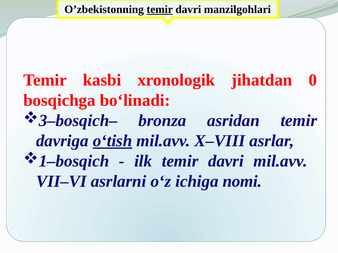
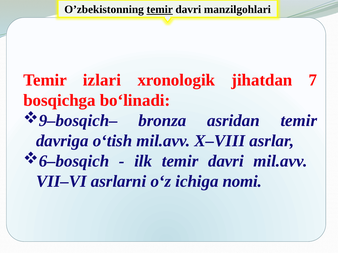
kasbi: kasbi -> izlari
0: 0 -> 7
3–bosqich–: 3–bosqich– -> 9–bosqich–
o‘tish underline: present -> none
1–bosqich: 1–bosqich -> 6–bosqich
